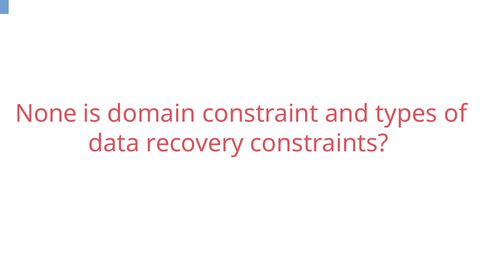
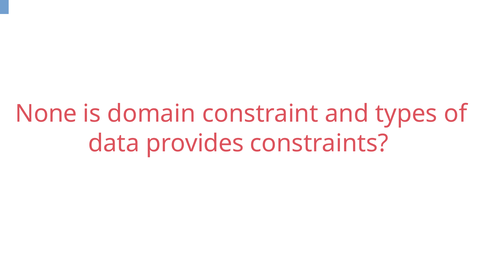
recovery: recovery -> provides
